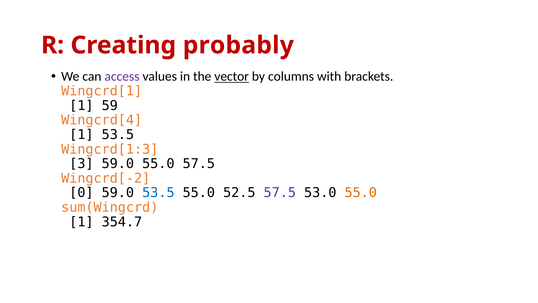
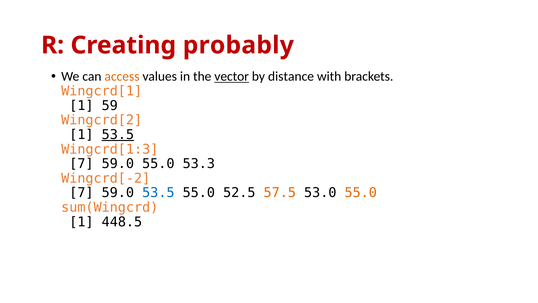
access colour: purple -> orange
columns: columns -> distance
Wingcrd[4: Wingcrd[4 -> Wingcrd[2
53.5 at (118, 135) underline: none -> present
3 at (81, 164): 3 -> 7
55.0 57.5: 57.5 -> 53.3
0 at (81, 193): 0 -> 7
57.5 at (280, 193) colour: purple -> orange
354.7: 354.7 -> 448.5
